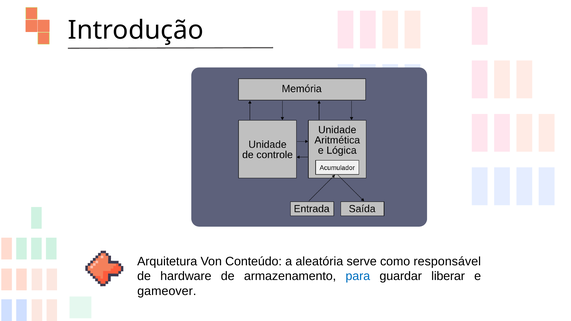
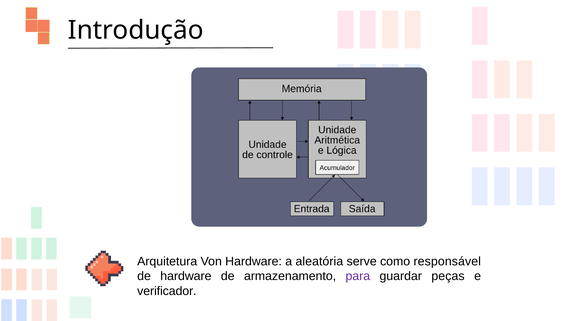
Von Conteúdo: Conteúdo -> Hardware
para colour: blue -> purple
liberar: liberar -> peças
gameover: gameover -> verificador
